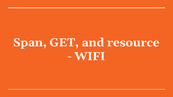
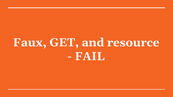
Span: Span -> Faux
WIFI: WIFI -> FAIL
